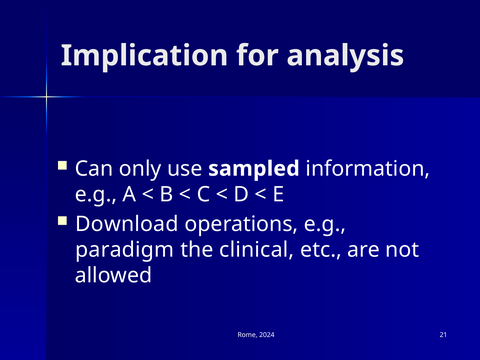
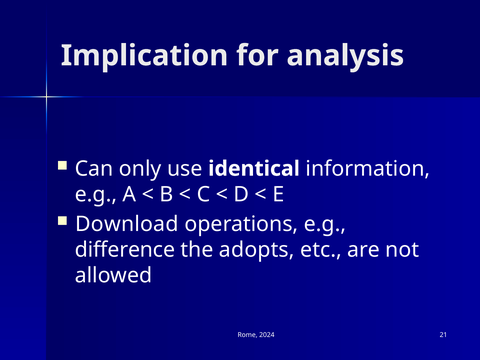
sampled: sampled -> identical
paradigm: paradigm -> difference
clinical: clinical -> adopts
